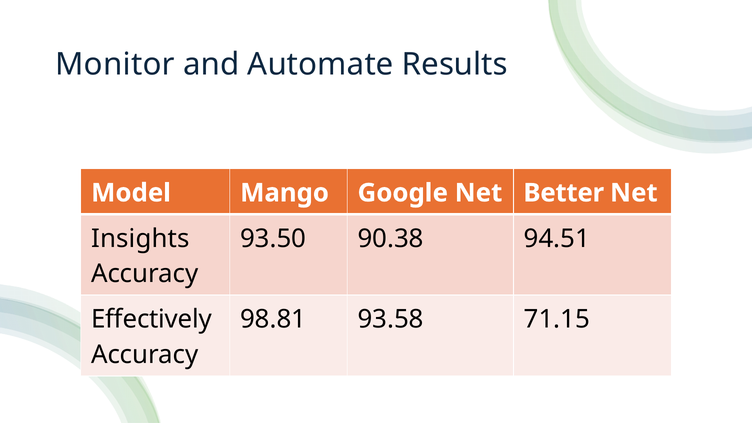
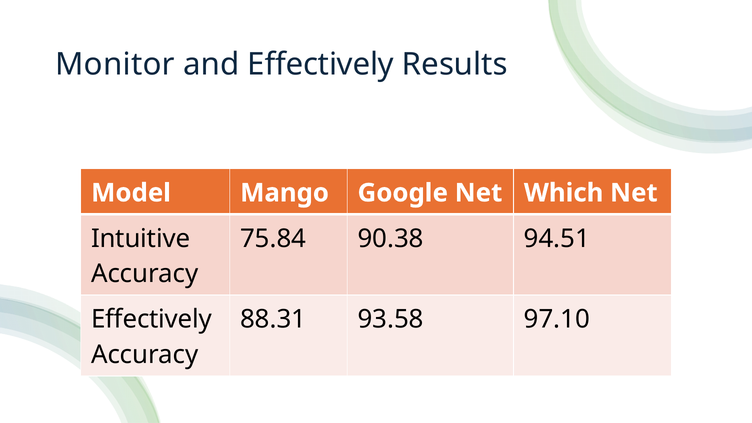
and Automate: Automate -> Effectively
Better: Better -> Which
Insights: Insights -> Intuitive
93.50: 93.50 -> 75.84
98.81: 98.81 -> 88.31
71.15: 71.15 -> 97.10
